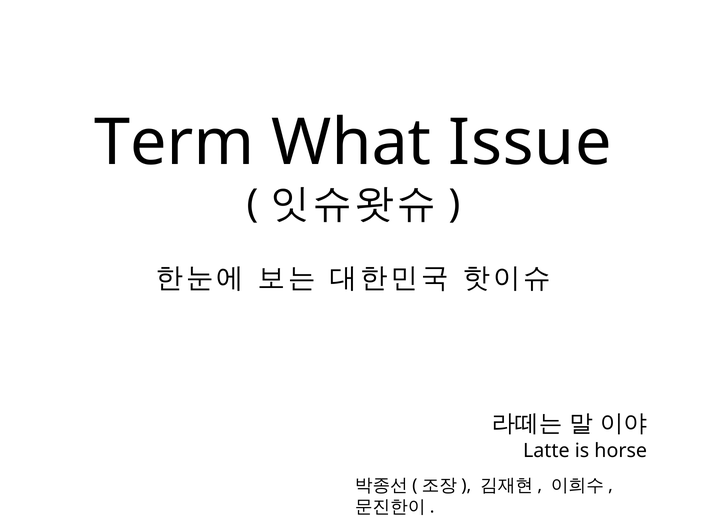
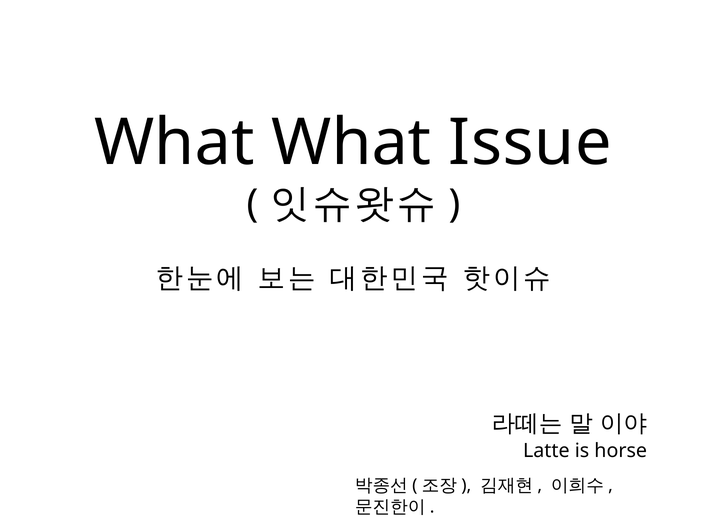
Term at (174, 143): Term -> What
